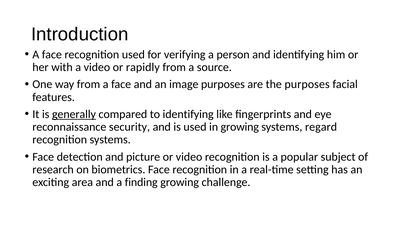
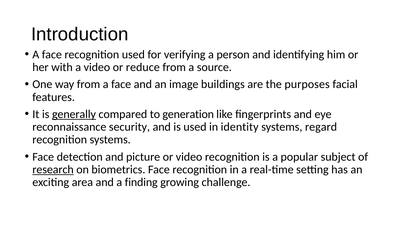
rapidly: rapidly -> reduce
image purposes: purposes -> buildings
to identifying: identifying -> generation
in growing: growing -> identity
research underline: none -> present
